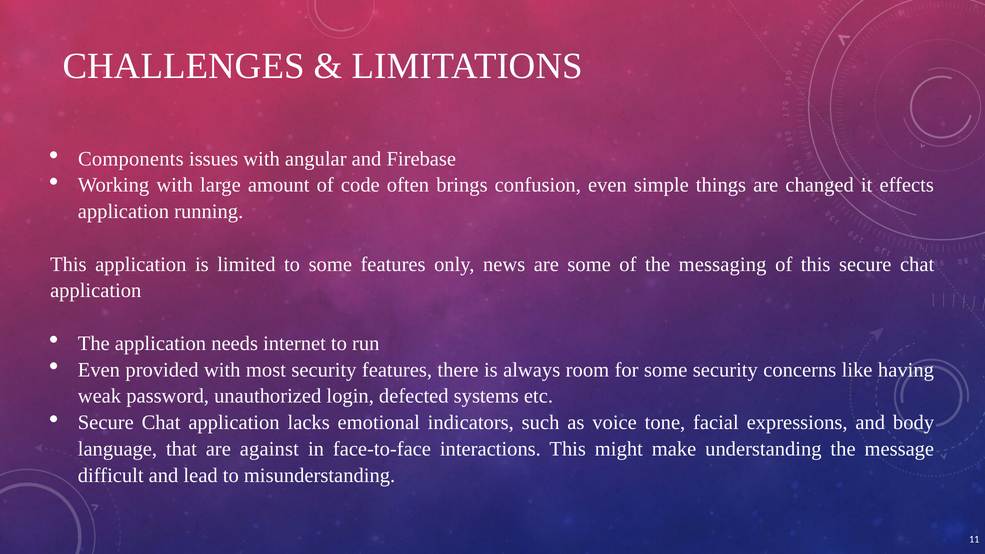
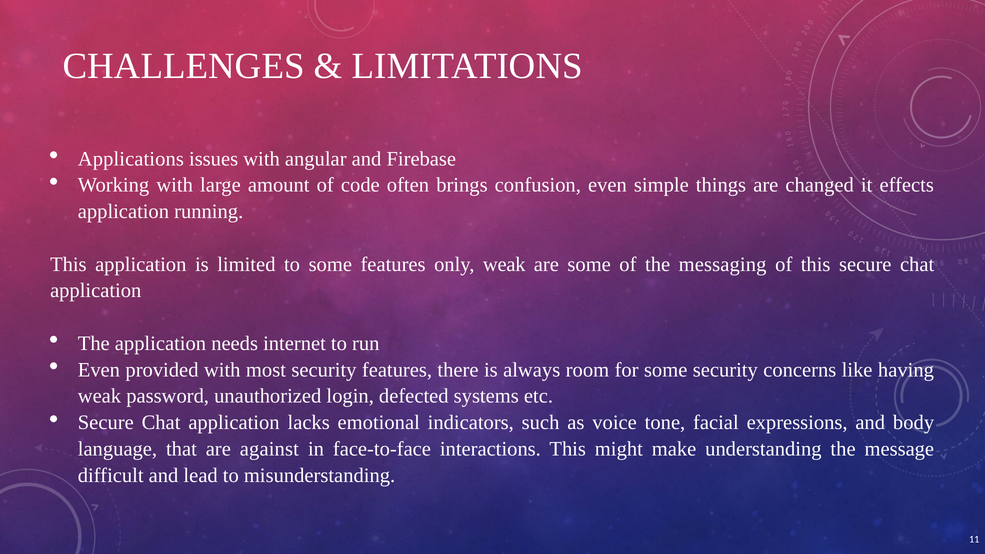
Components: Components -> Applications
only news: news -> weak
